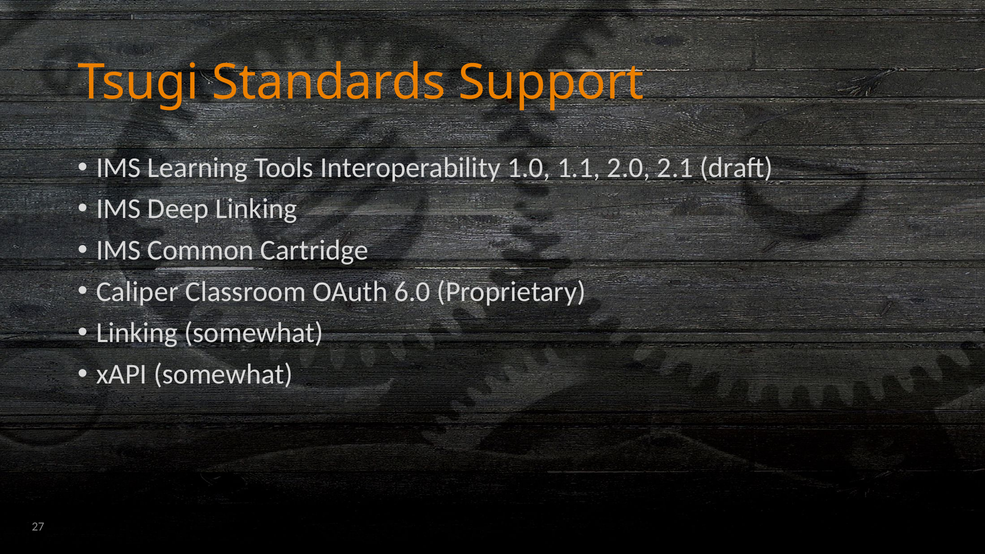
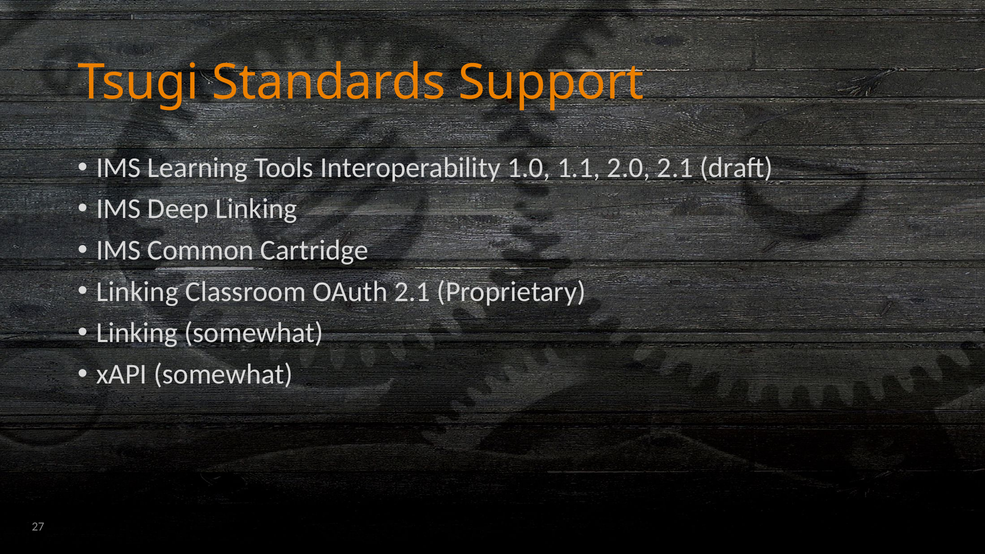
Caliper at (137, 292): Caliper -> Linking
OAuth 6.0: 6.0 -> 2.1
